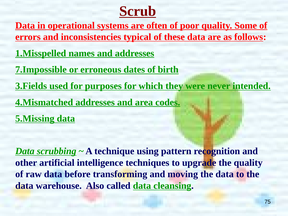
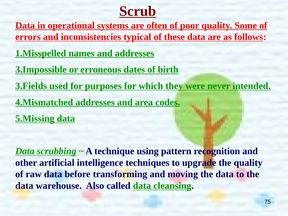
7.Impossible: 7.Impossible -> 3.Impossible
